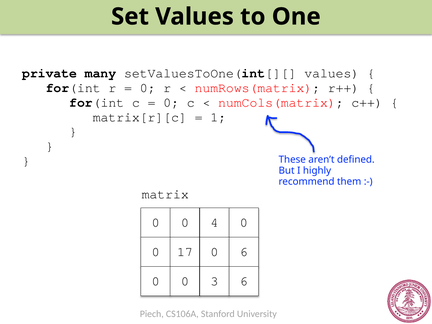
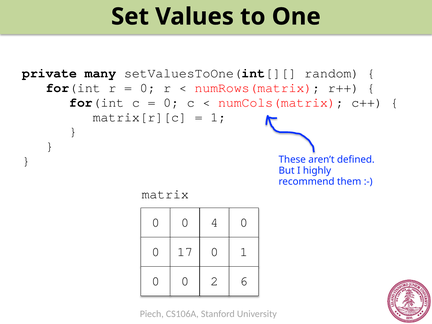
setValuesToOne(int[][ values: values -> random
0 6: 6 -> 1
3: 3 -> 2
